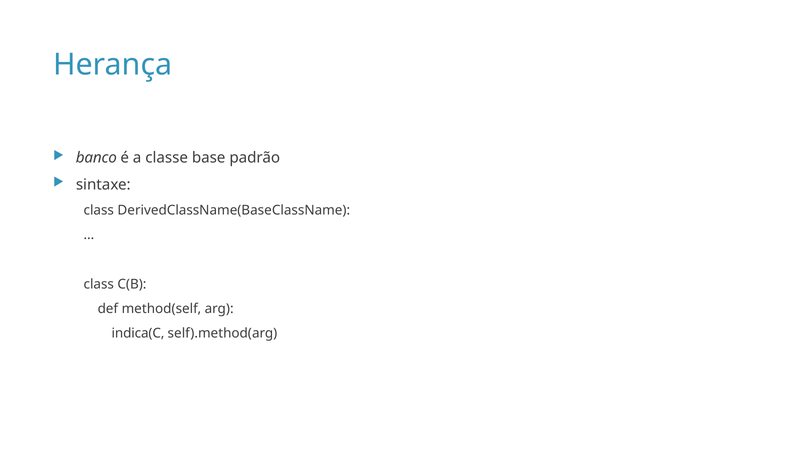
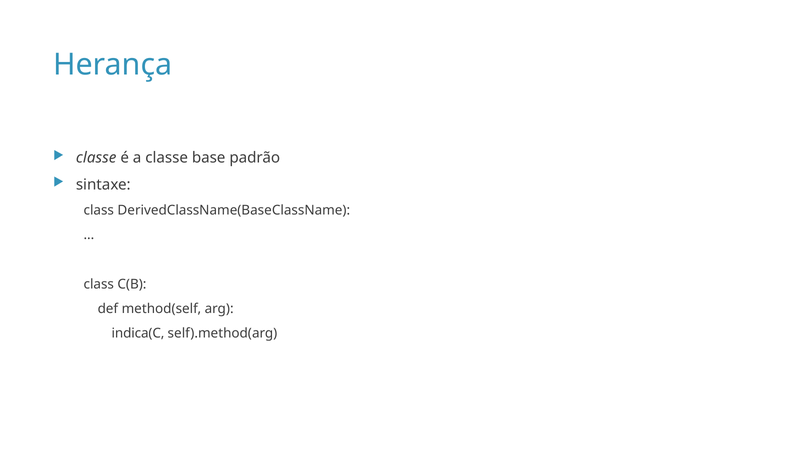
banco at (96, 158): banco -> classe
